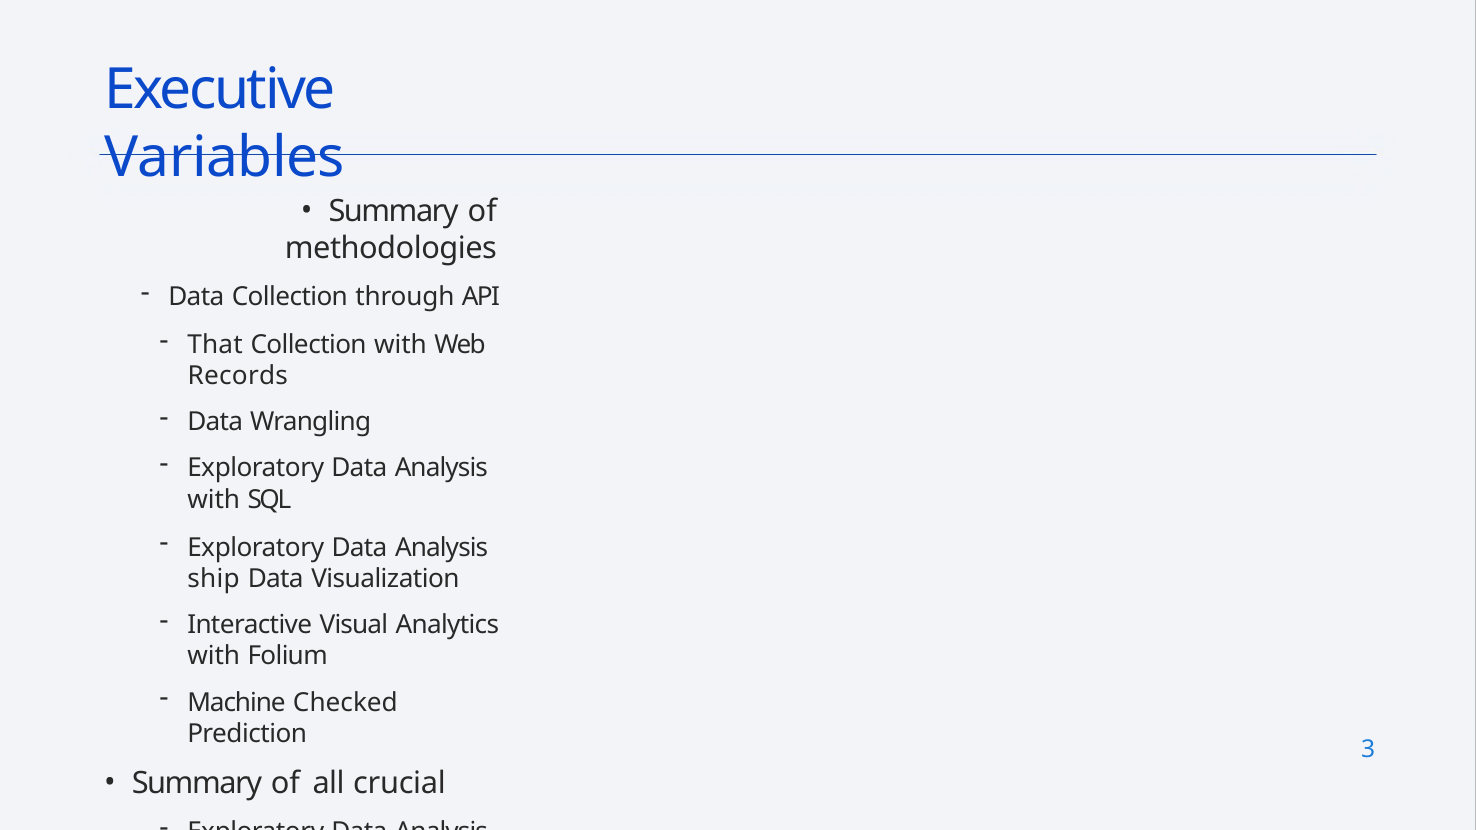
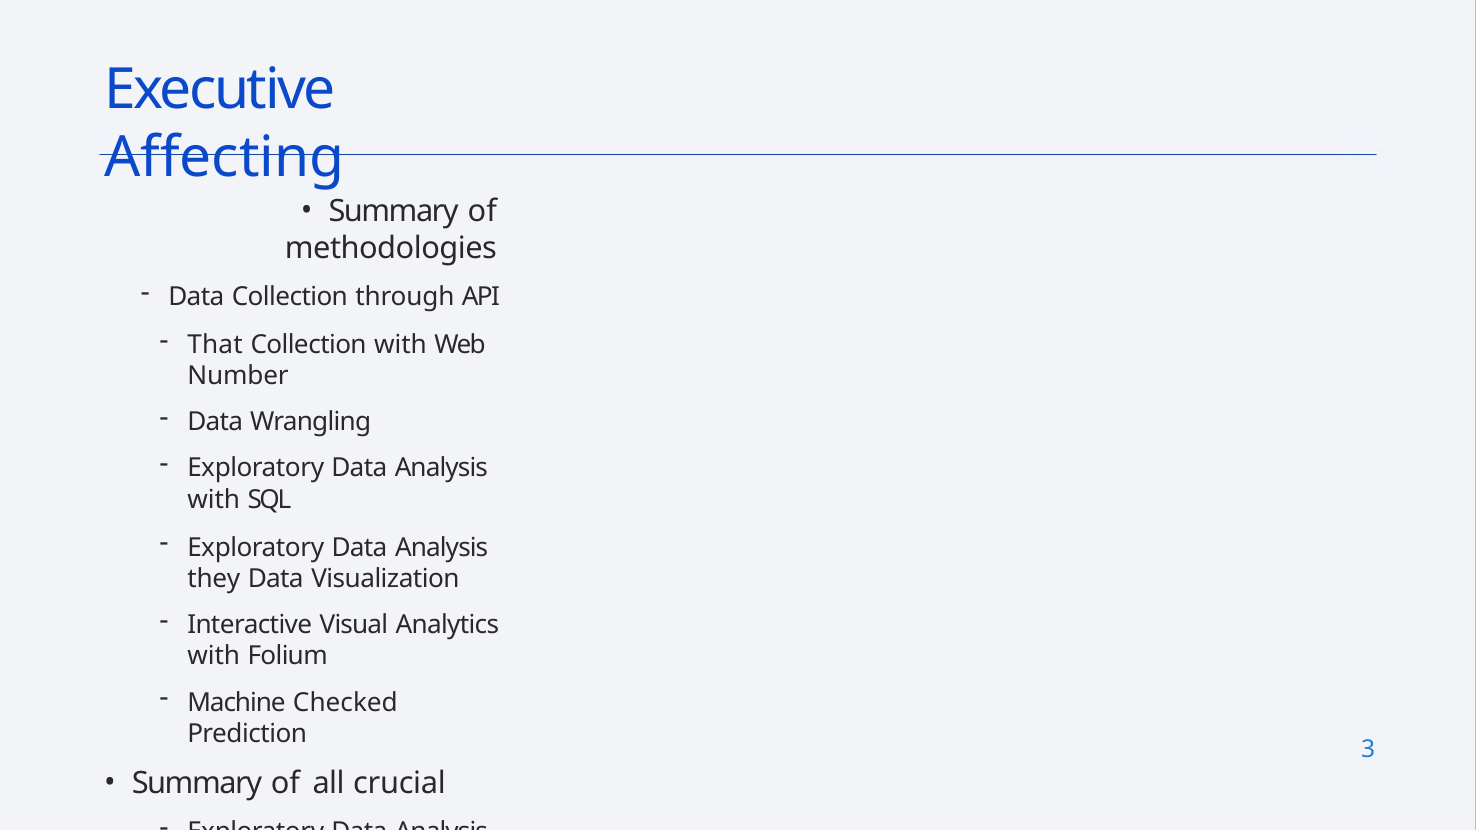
Variables: Variables -> Affecting
Records: Records -> Number
ship: ship -> they
